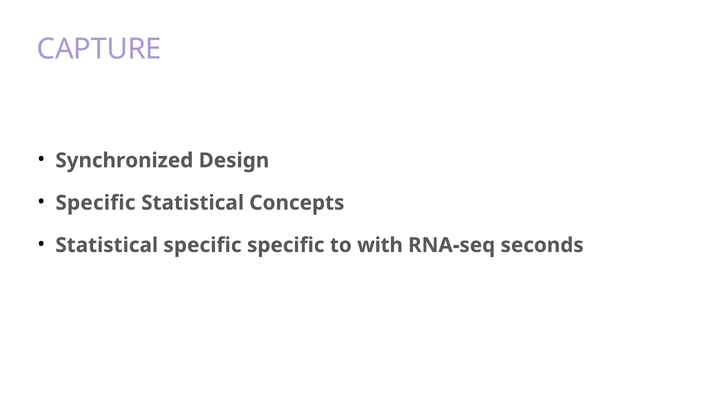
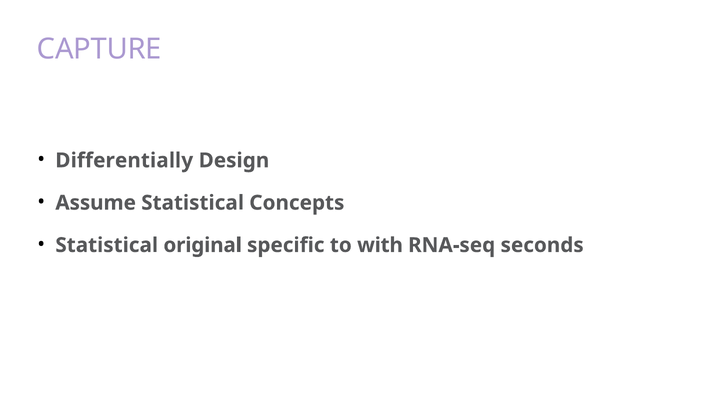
Synchronized: Synchronized -> Differentially
Specific at (95, 203): Specific -> Assume
Statistical specific: specific -> original
